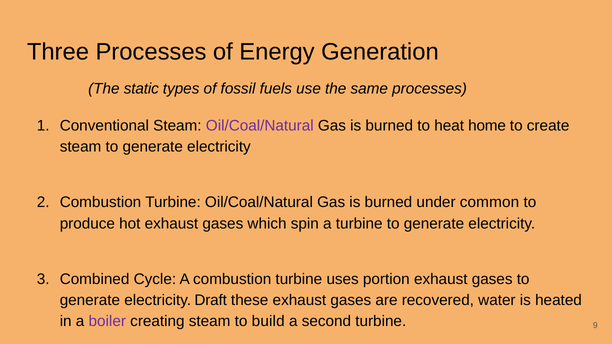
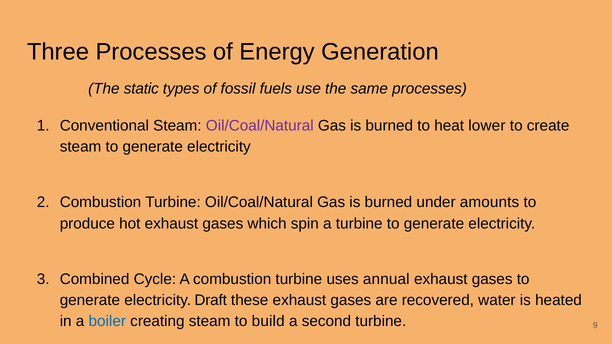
home: home -> lower
common: common -> amounts
portion: portion -> annual
boiler colour: purple -> blue
